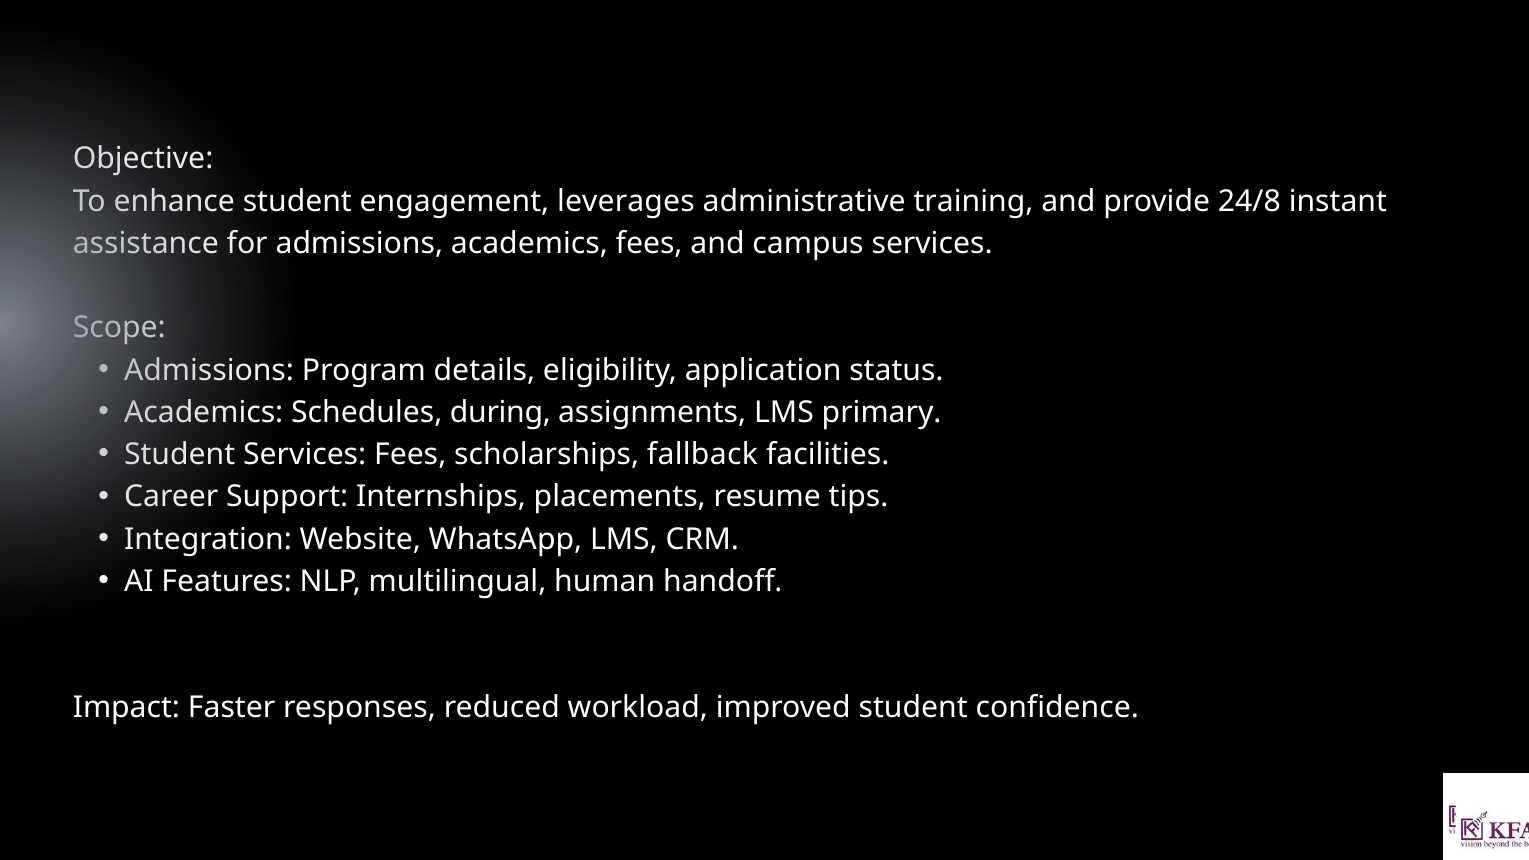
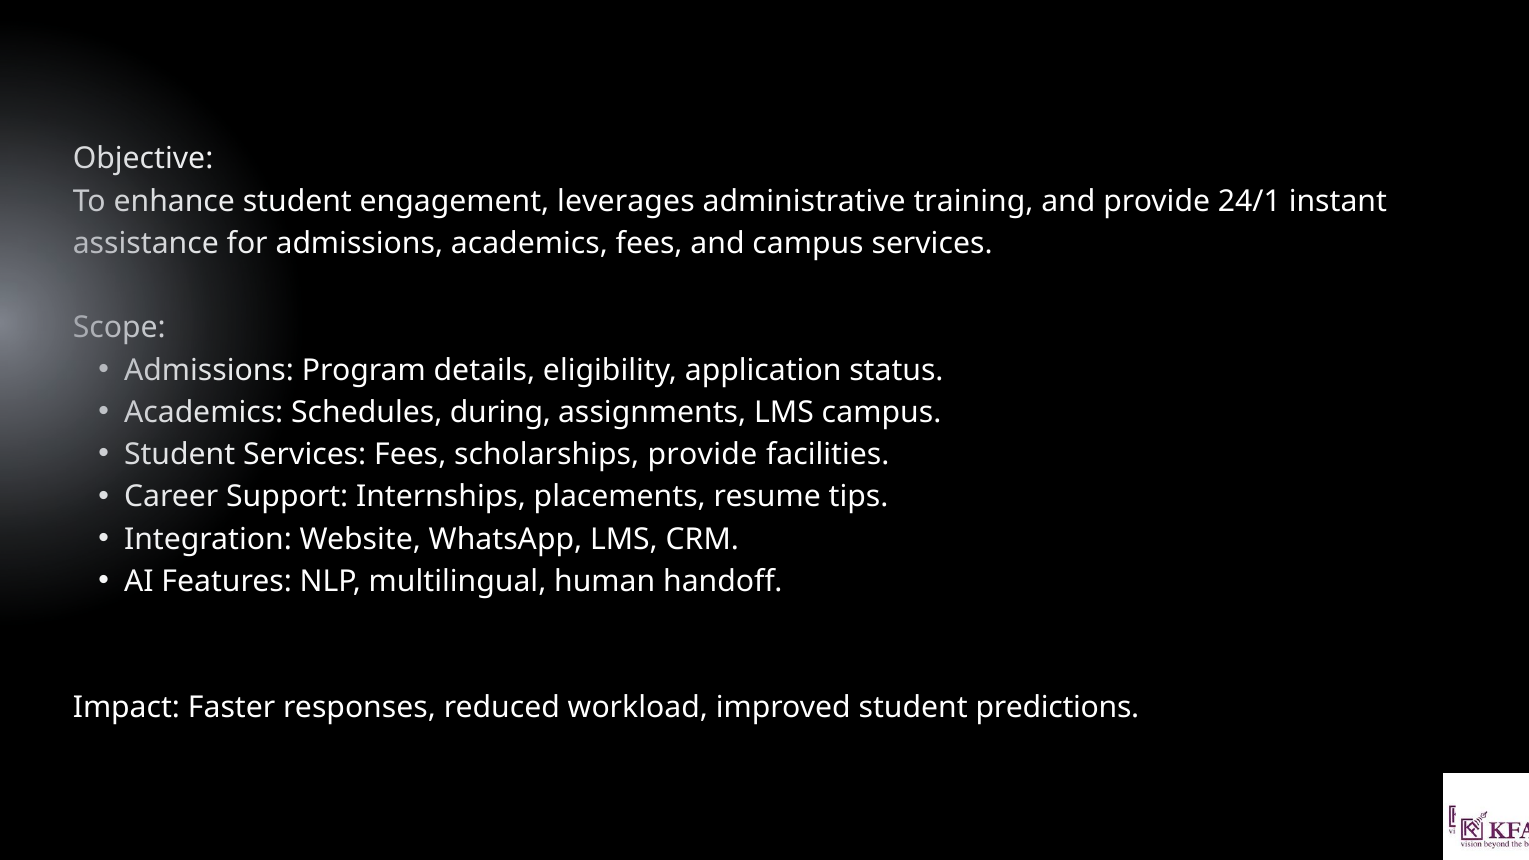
24/8: 24/8 -> 24/1
LMS primary: primary -> campus
scholarships fallback: fallback -> provide
confidence: confidence -> predictions
